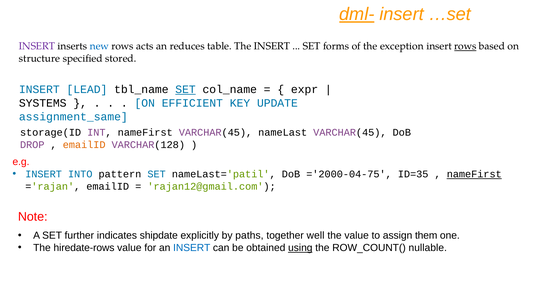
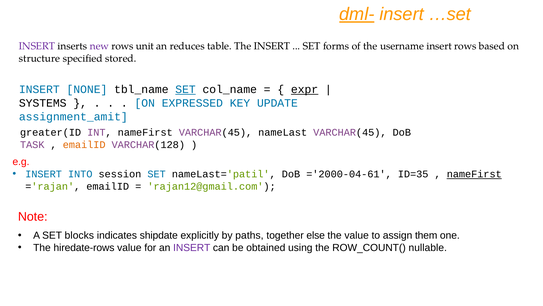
new colour: blue -> purple
acts: acts -> unit
exception: exception -> username
rows at (465, 46) underline: present -> none
LEAD: LEAD -> NONE
expr underline: none -> present
EFFICIENT: EFFICIENT -> EXPRESSED
assignment_same: assignment_same -> assignment_amit
storage(ID: storage(ID -> greater(ID
DROP: DROP -> TASK
pattern: pattern -> session
='2000-04-75: ='2000-04-75 -> ='2000-04-61
further: further -> blocks
well: well -> else
INSERT at (192, 247) colour: blue -> purple
using underline: present -> none
